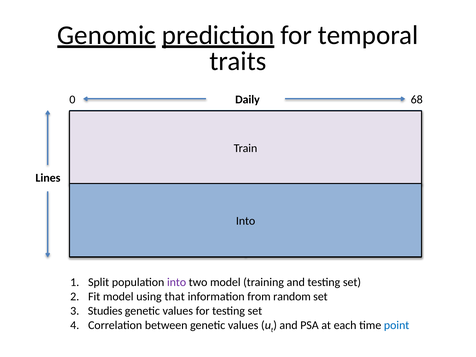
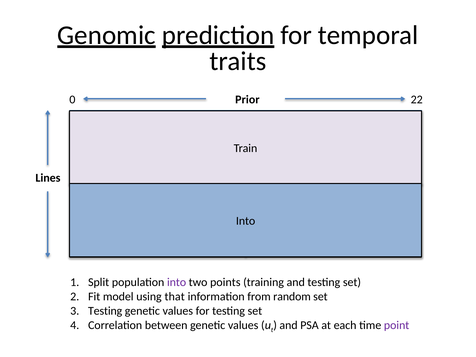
Daily: Daily -> Prior
68: 68 -> 22
two model: model -> points
Studies at (105, 311): Studies -> Testing
point colour: blue -> purple
